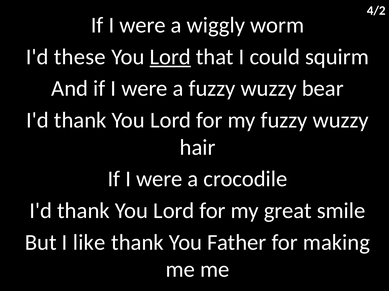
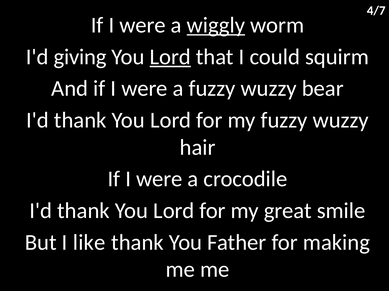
4/2: 4/2 -> 4/7
wiggly underline: none -> present
these: these -> giving
